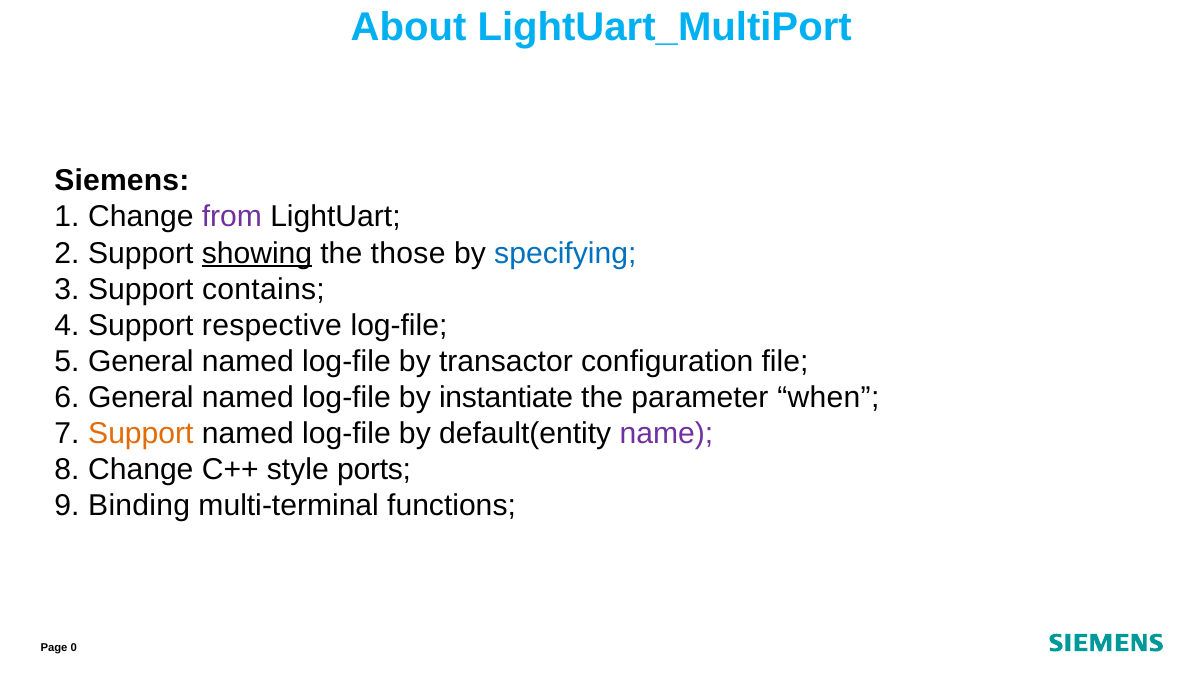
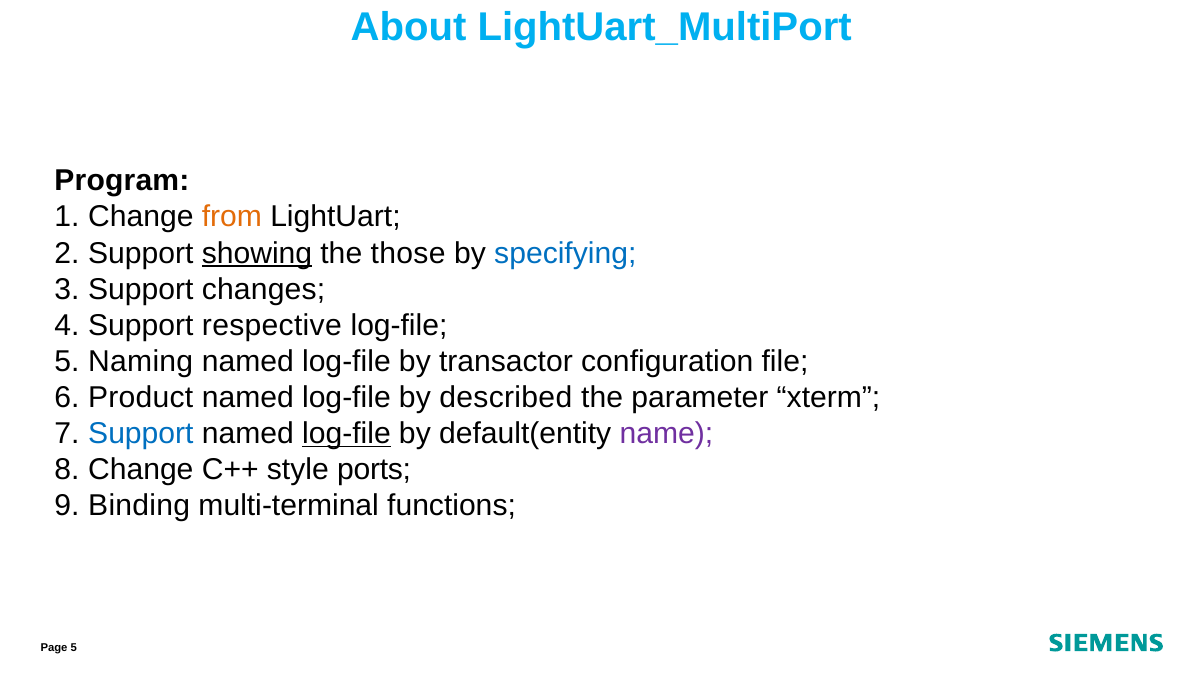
Siemens: Siemens -> Program
from colour: purple -> orange
contains: contains -> changes
General at (141, 361): General -> Naming
General at (141, 397): General -> Product
instantiate: instantiate -> described
when: when -> xterm
Support at (141, 433) colour: orange -> blue
log-file at (346, 433) underline: none -> present
Page 0: 0 -> 5
